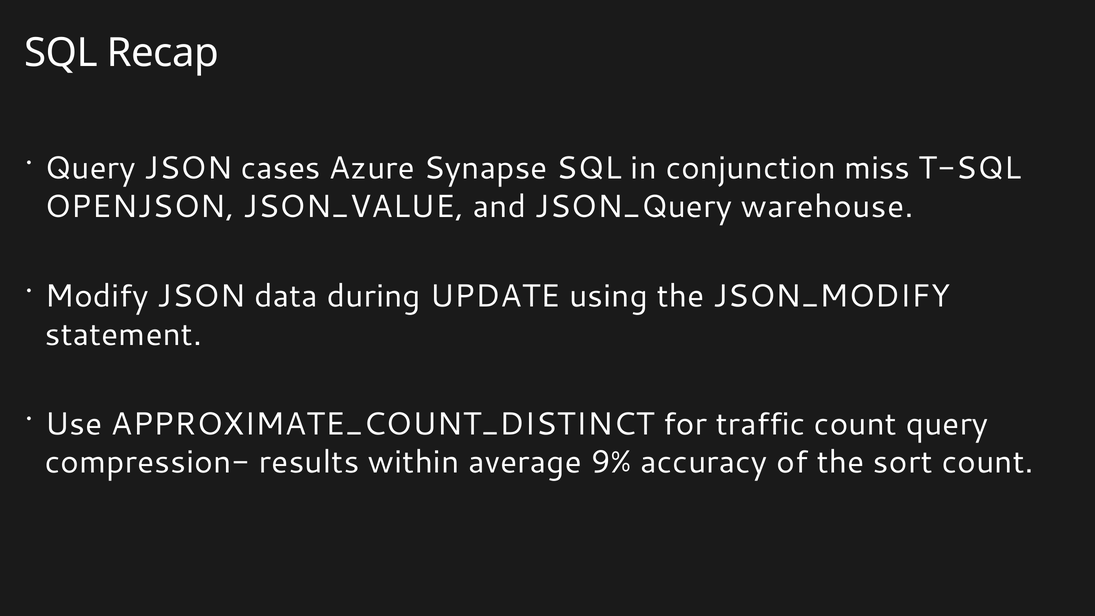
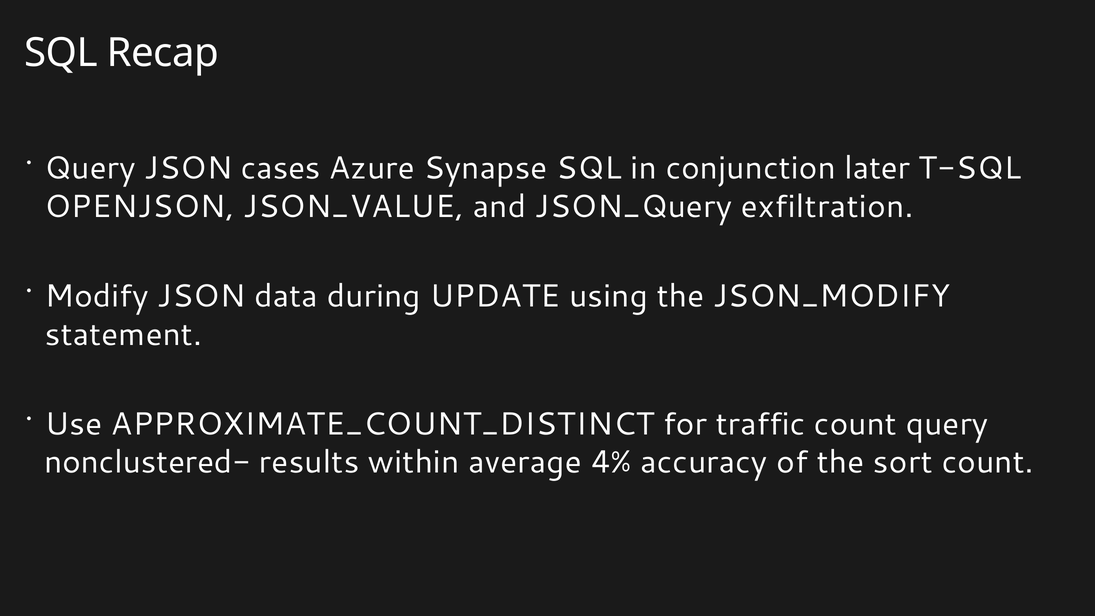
miss: miss -> later
warehouse: warehouse -> exfiltration
compression-: compression- -> nonclustered-
9%: 9% -> 4%
